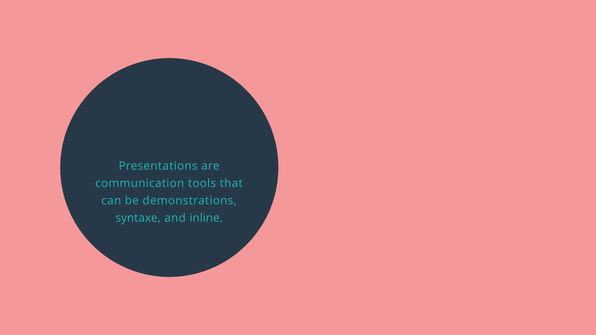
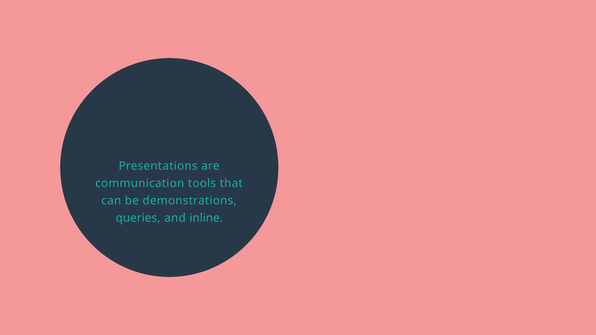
syntaxe: syntaxe -> queries
